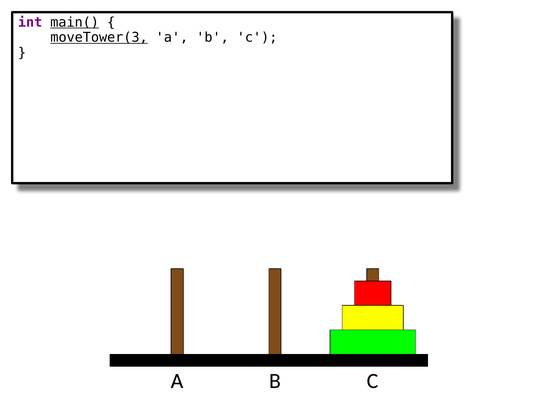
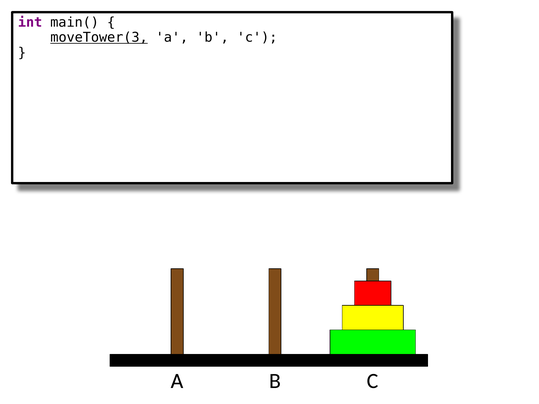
main( underline: present -> none
